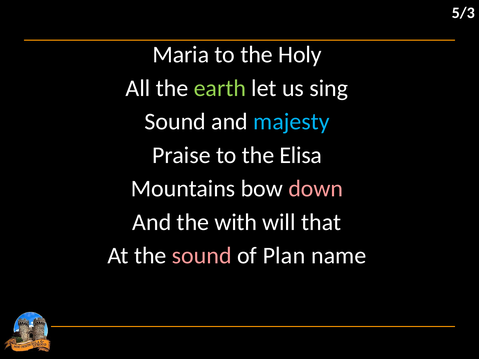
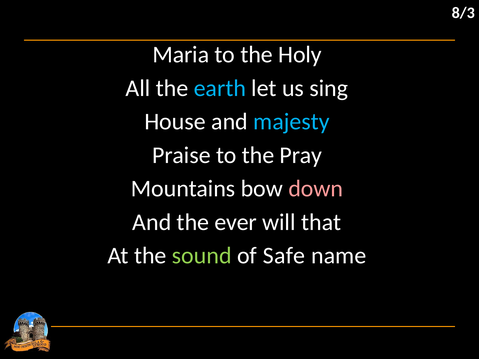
5/3: 5/3 -> 8/3
earth colour: light green -> light blue
Sound at (175, 122): Sound -> House
Elisa: Elisa -> Pray
with: with -> ever
sound at (202, 256) colour: pink -> light green
Plan: Plan -> Safe
